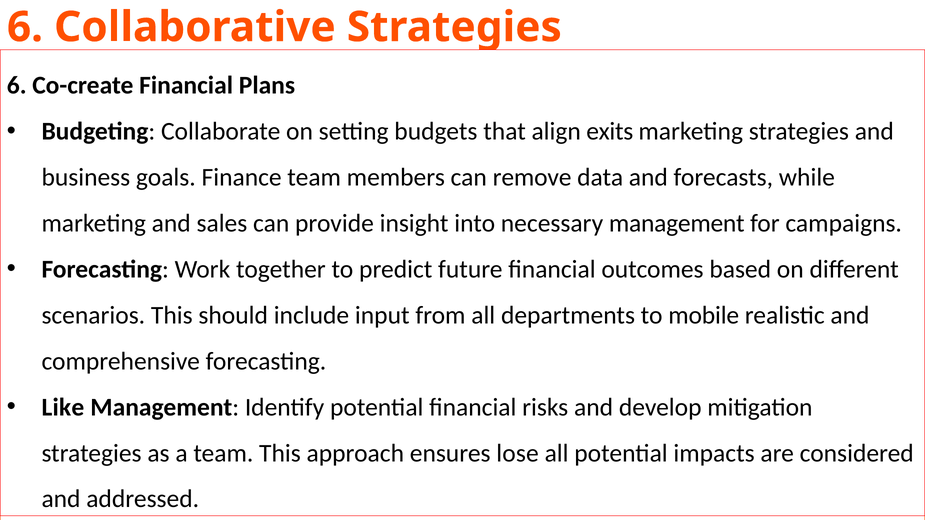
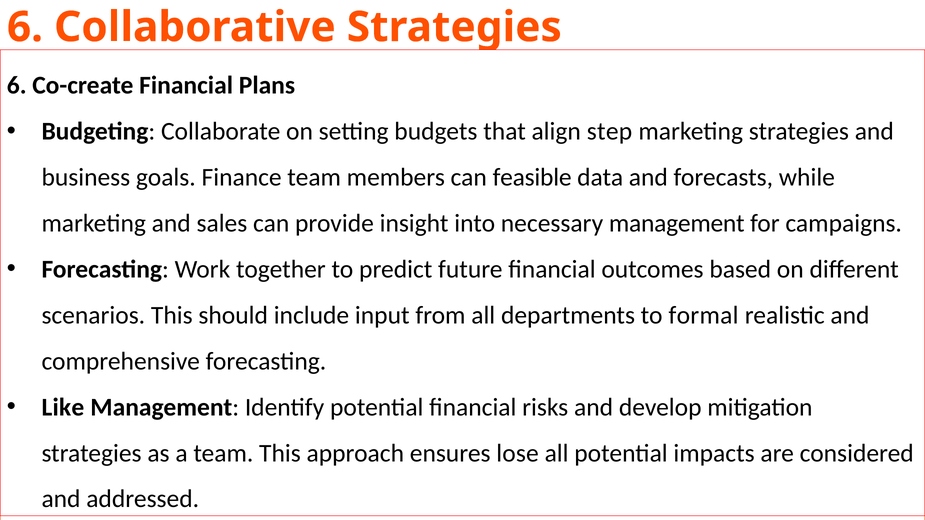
exits: exits -> step
remove: remove -> feasible
mobile: mobile -> formal
